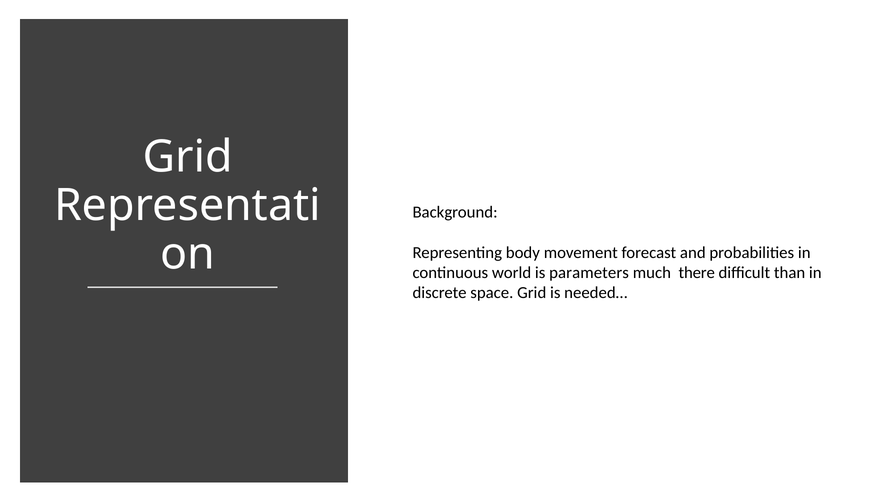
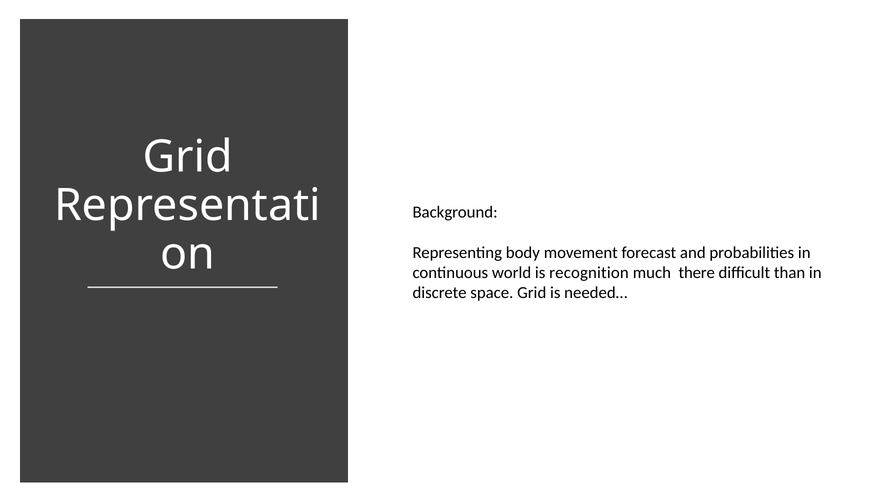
parameters: parameters -> recognition
